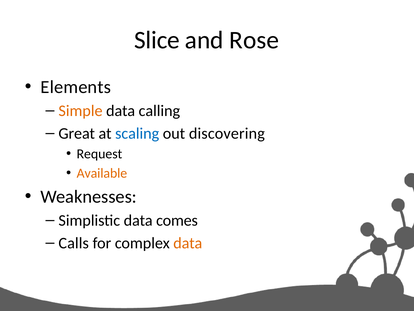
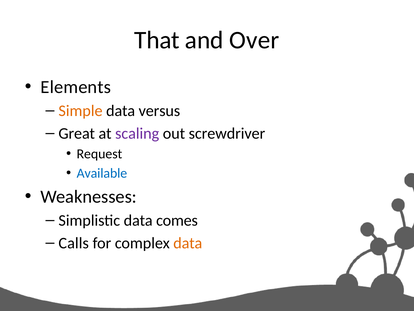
Slice: Slice -> That
Rose: Rose -> Over
calling: calling -> versus
scaling colour: blue -> purple
discovering: discovering -> screwdriver
Available colour: orange -> blue
